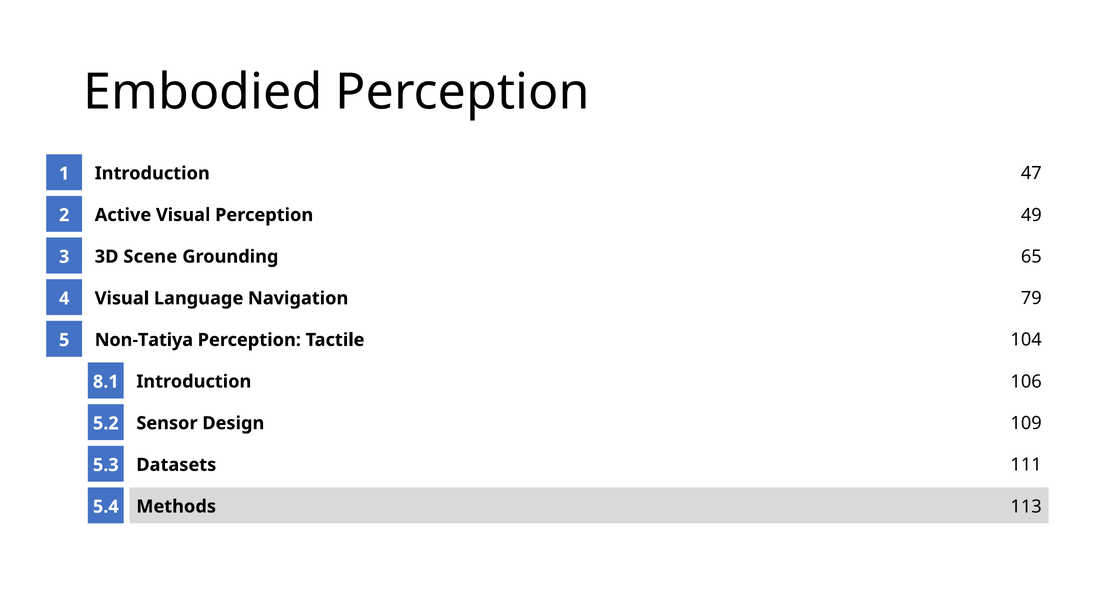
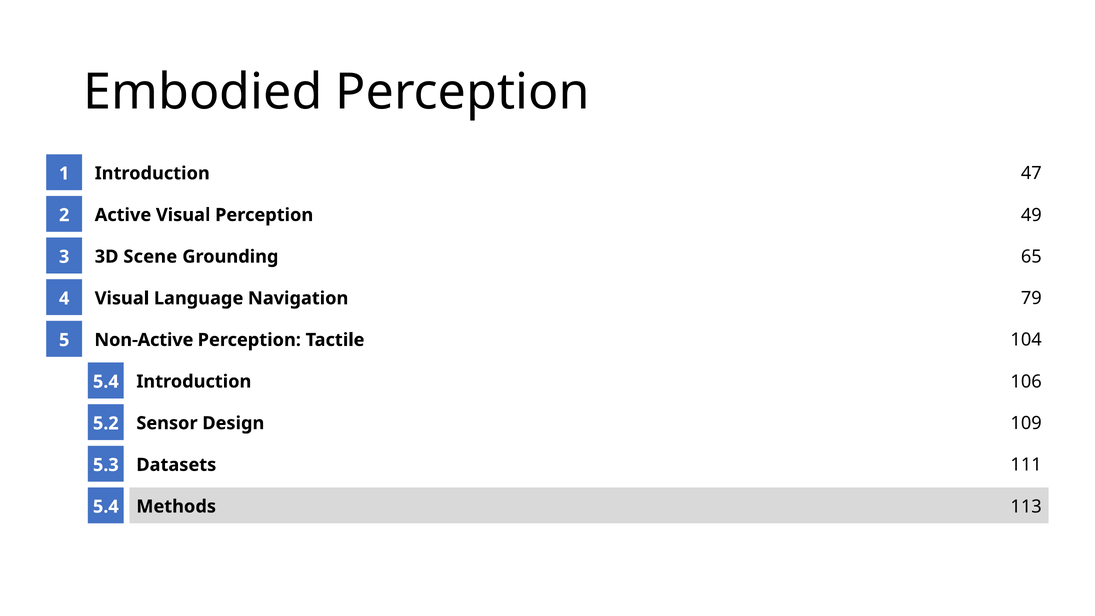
Non-Tatiya: Non-Tatiya -> Non-Active
8.1 at (106, 382): 8.1 -> 5.4
